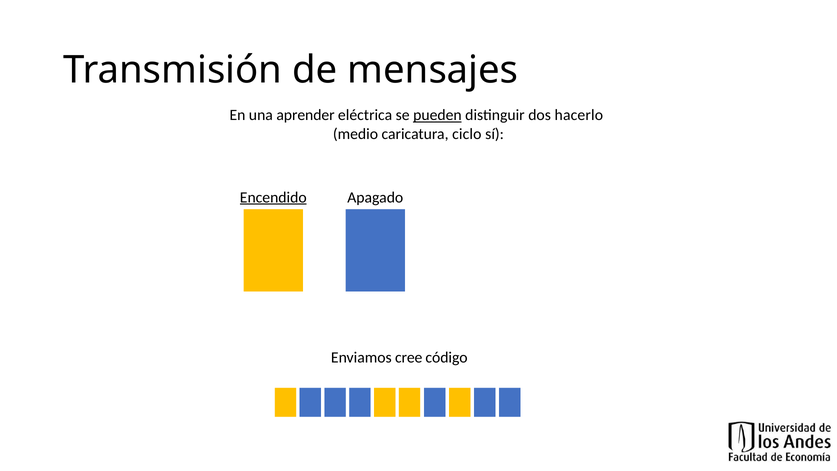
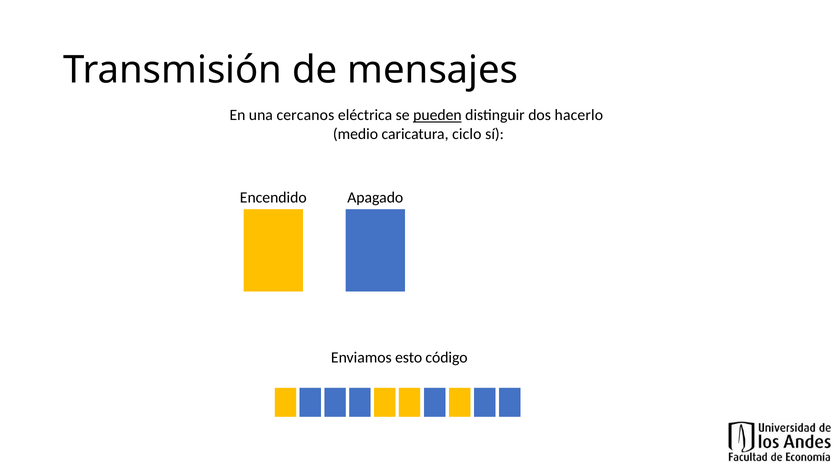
aprender: aprender -> cercanos
Encendido underline: present -> none
cree: cree -> esto
